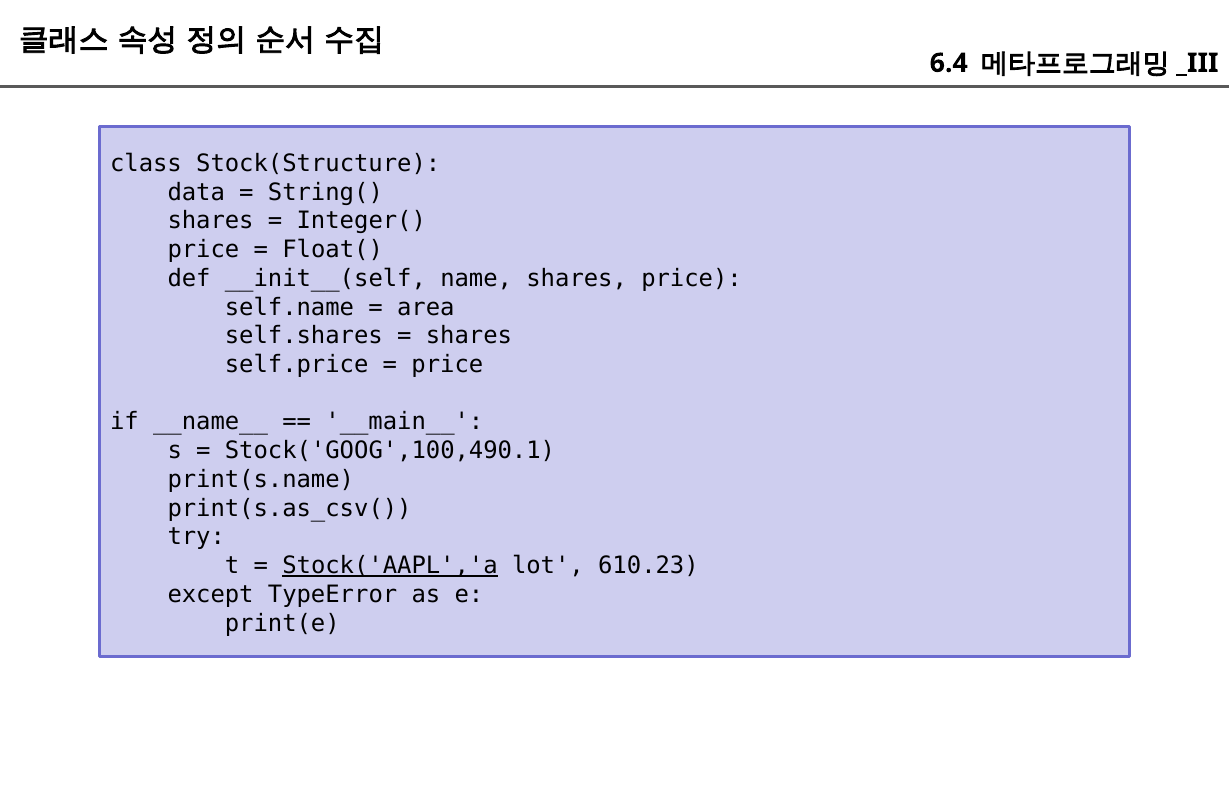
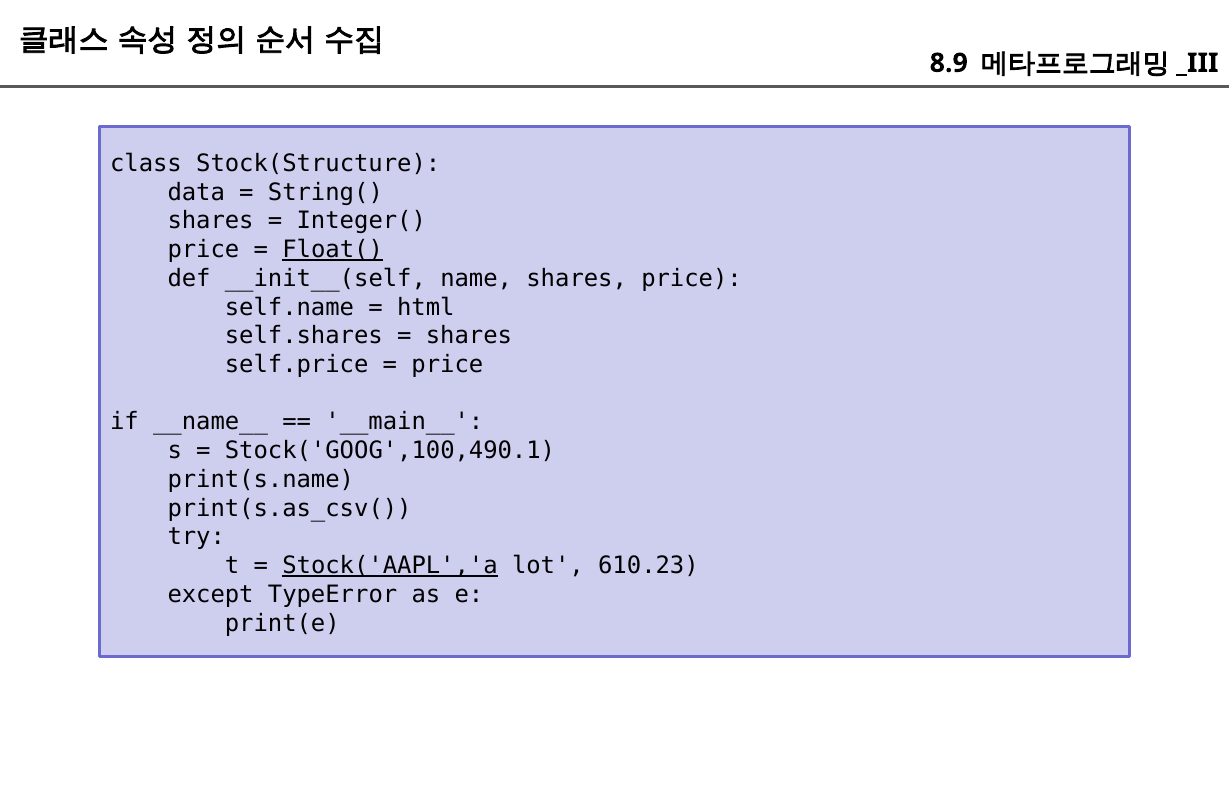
6.4: 6.4 -> 8.9
Float( underline: none -> present
area: area -> html
